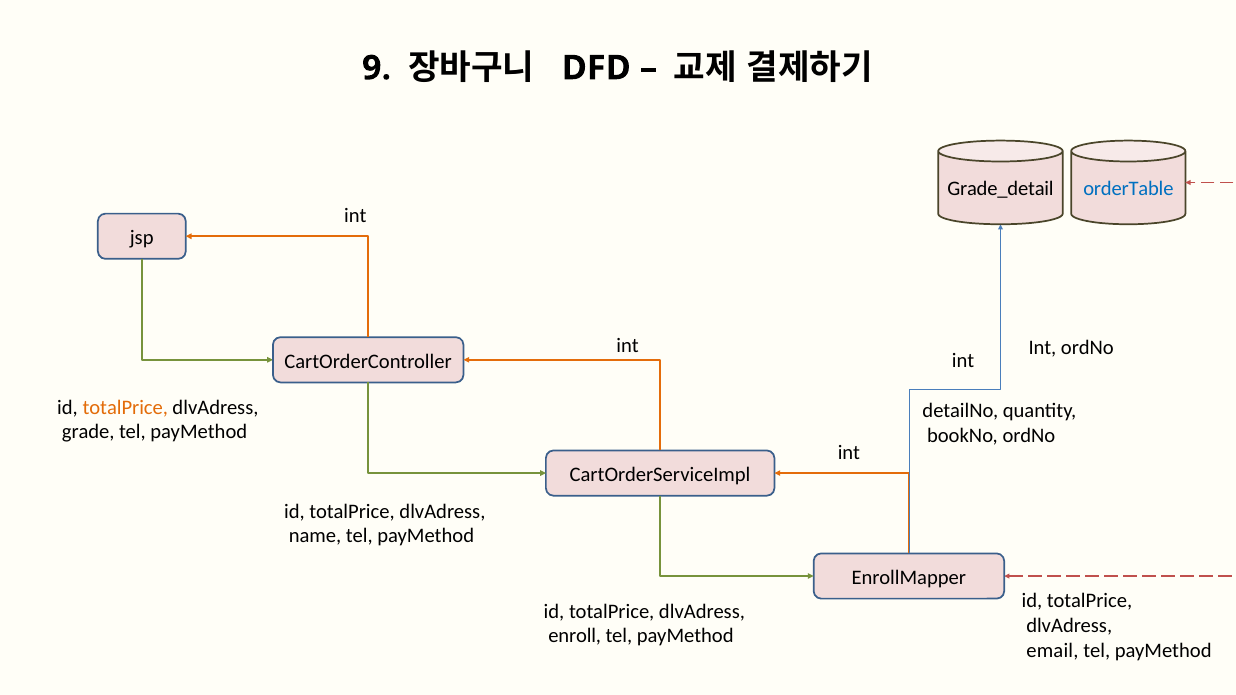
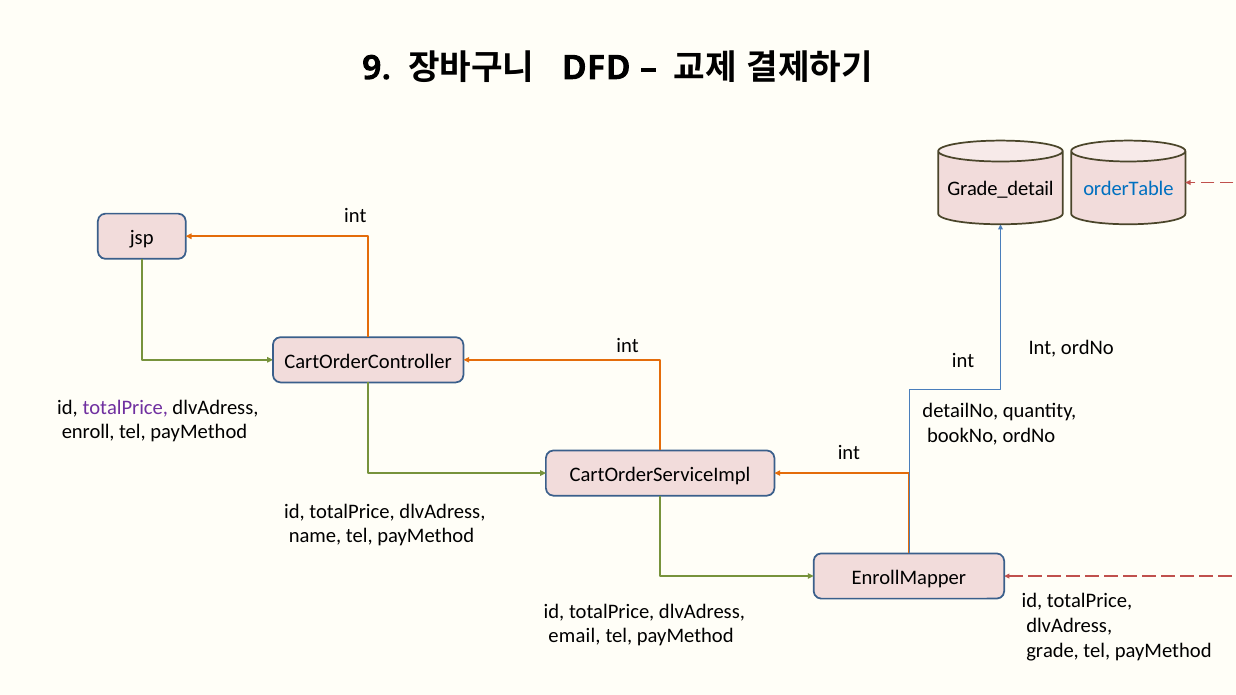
totalPrice at (125, 408) colour: orange -> purple
grade: grade -> enroll
enroll: enroll -> email
email: email -> grade
